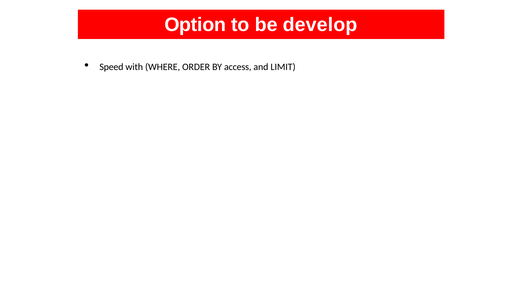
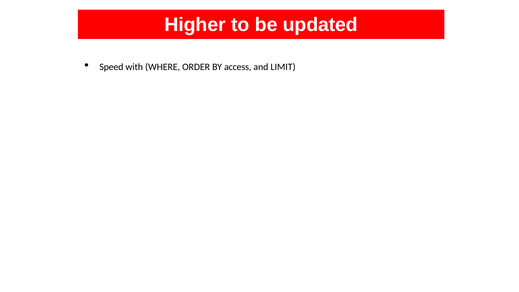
Option: Option -> Higher
develop: develop -> updated
